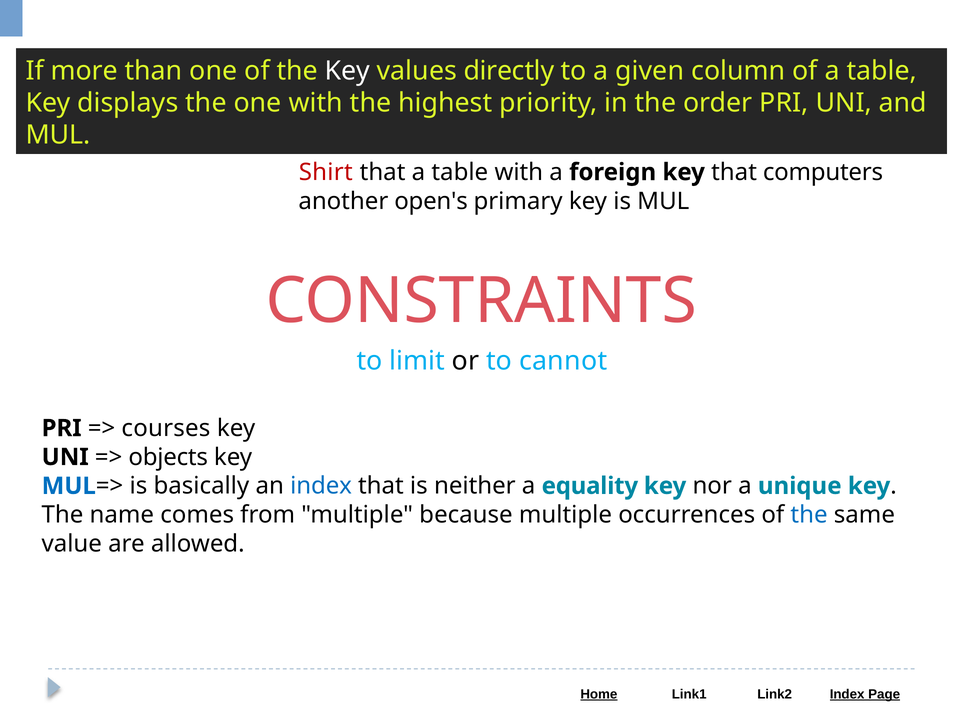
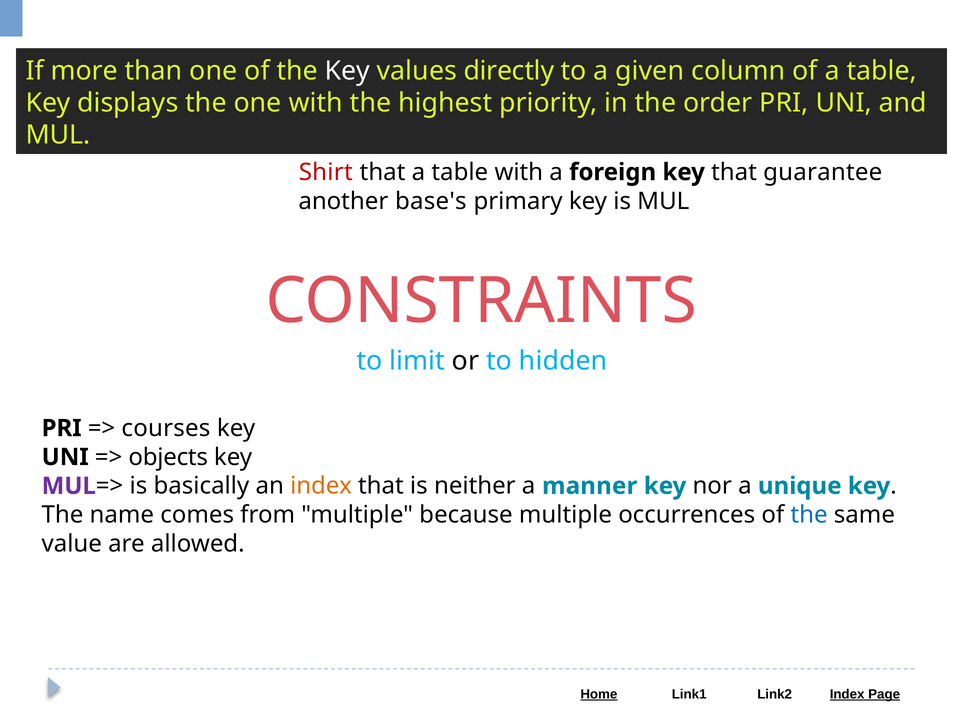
computers: computers -> guarantee
open's: open's -> base's
cannot: cannot -> hidden
MUL at (69, 486) colour: blue -> purple
index at (321, 486) colour: blue -> orange
equality: equality -> manner
